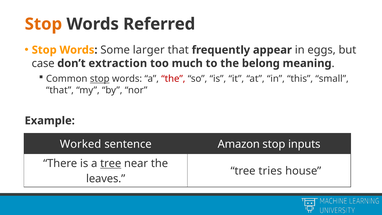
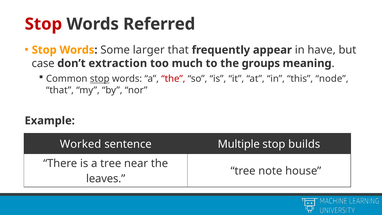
Stop at (43, 24) colour: orange -> red
eggs: eggs -> have
belong: belong -> groups
small: small -> node
Amazon: Amazon -> Multiple
inputs: inputs -> builds
tree at (111, 163) underline: present -> none
tries: tries -> note
